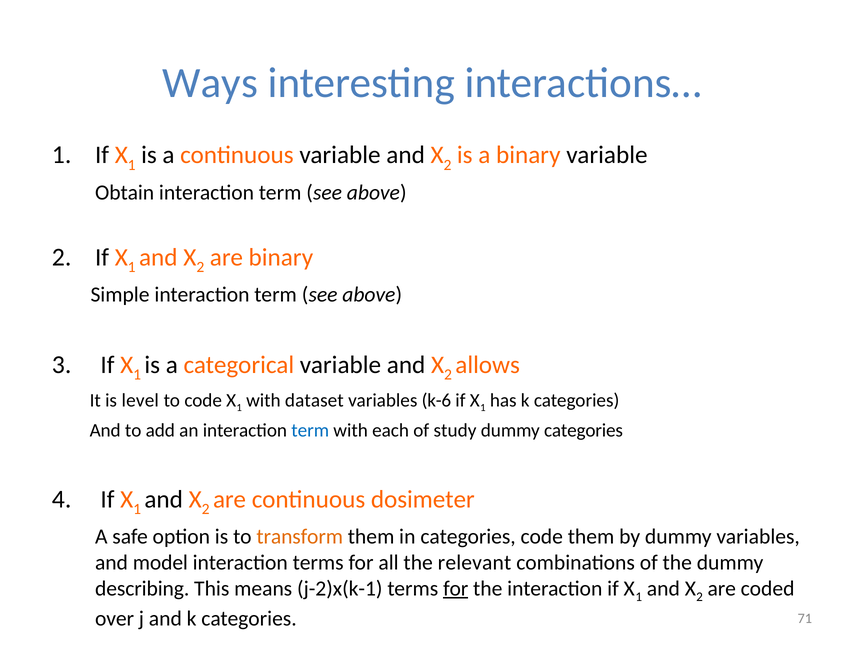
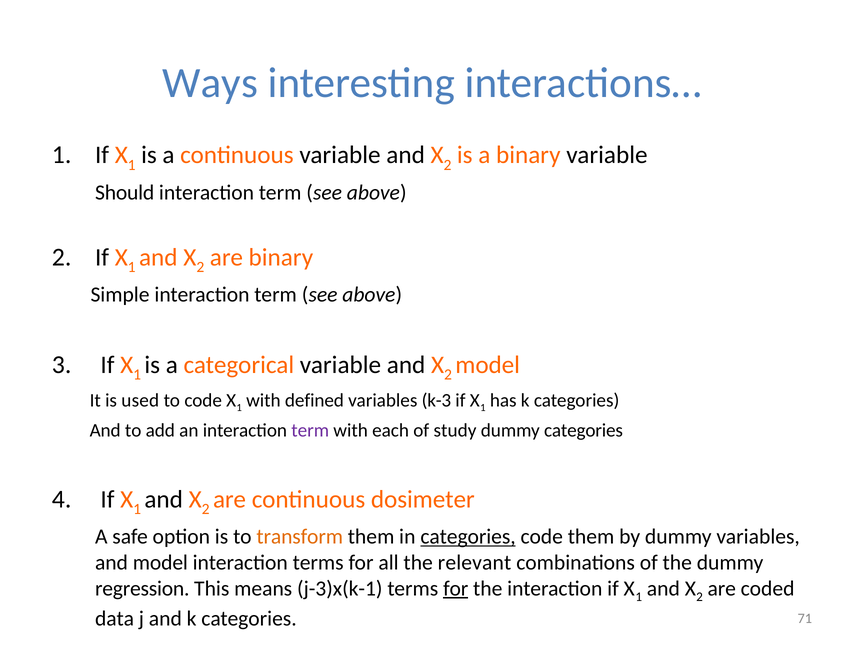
Obtain: Obtain -> Should
allows at (488, 365): allows -> model
level: level -> used
dataset: dataset -> defined
k-6: k-6 -> k-3
term at (310, 430) colour: blue -> purple
categories at (468, 537) underline: none -> present
describing: describing -> regression
j-2)x(k-1: j-2)x(k-1 -> j-3)x(k-1
over: over -> data
